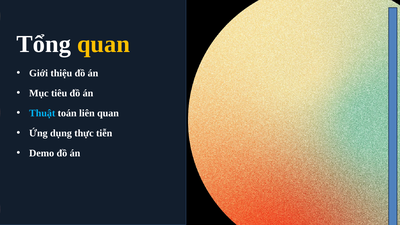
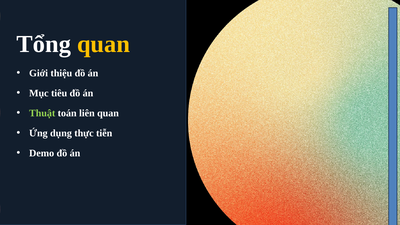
Thuật colour: light blue -> light green
